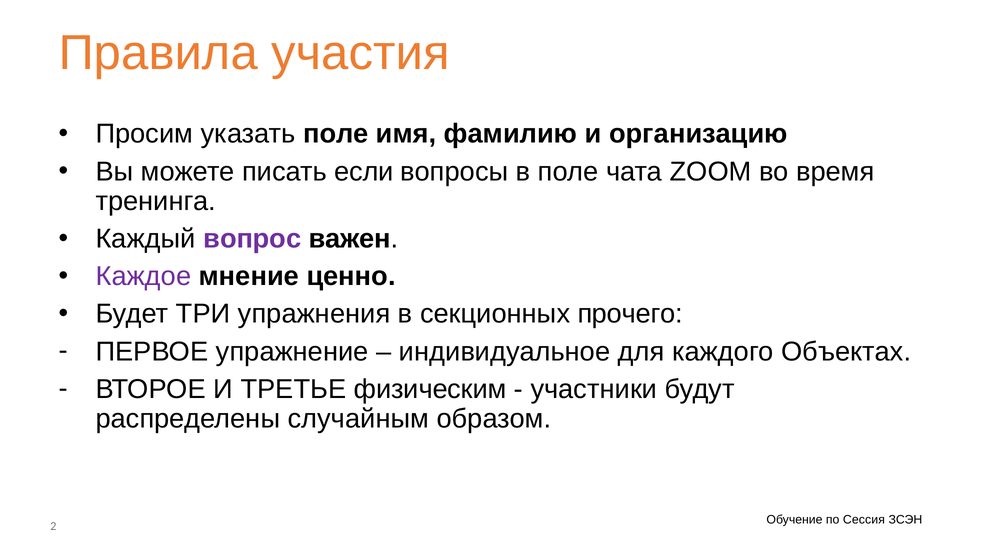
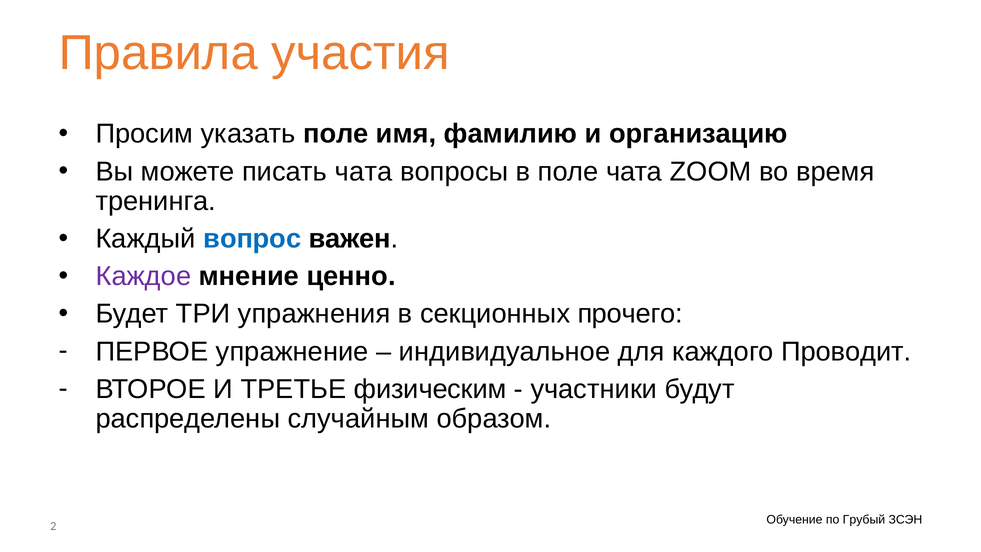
писать если: если -> чата
вопрос colour: purple -> blue
Объектах: Объектах -> Проводит
Cессия: Cессия -> Грубый
